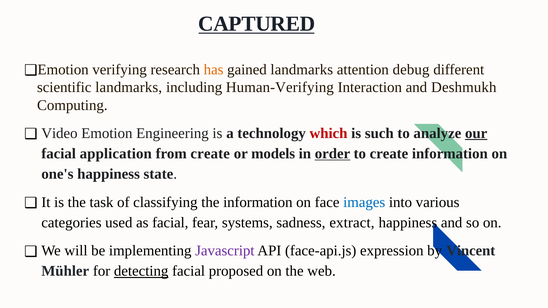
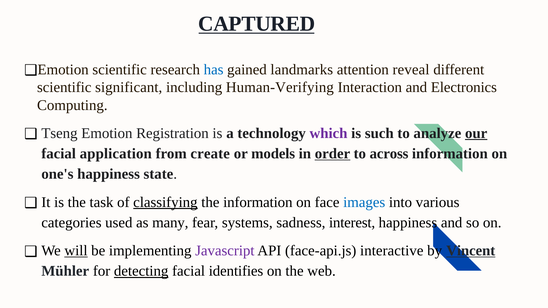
verifying at (120, 70): verifying -> scientific
has colour: orange -> blue
debug: debug -> reveal
scientific landmarks: landmarks -> significant
Deshmukh: Deshmukh -> Electronics
Video: Video -> Tseng
Engineering: Engineering -> Registration
which colour: red -> purple
to create: create -> across
classifying underline: none -> present
as facial: facial -> many
extract: extract -> interest
will underline: none -> present
expression: expression -> interactive
Vincent underline: none -> present
proposed: proposed -> identifies
